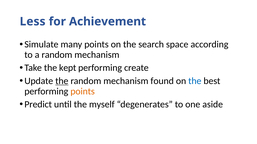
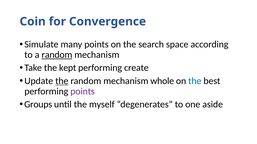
Less: Less -> Coin
Achievement: Achievement -> Convergence
random at (57, 55) underline: none -> present
found: found -> whole
points at (83, 92) colour: orange -> purple
Predict: Predict -> Groups
